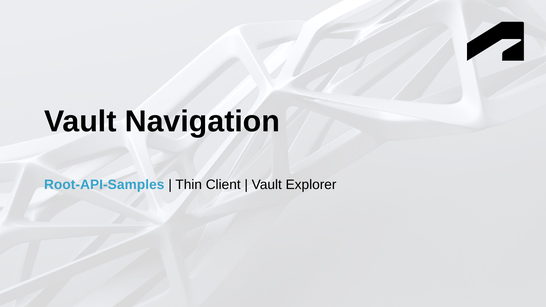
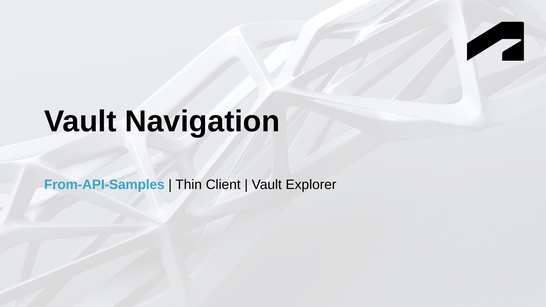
Root-API-Samples: Root-API-Samples -> From-API-Samples
